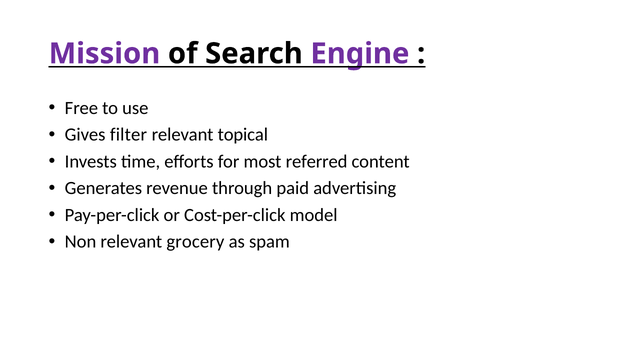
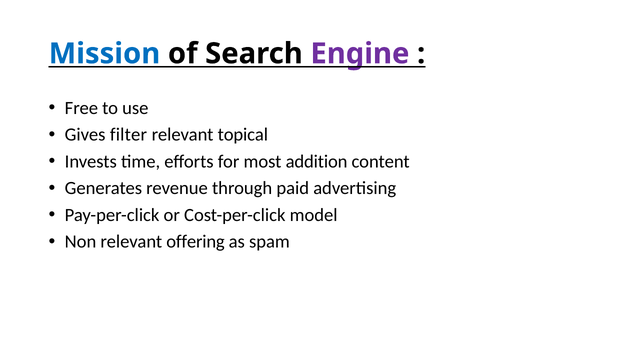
Mission colour: purple -> blue
referred: referred -> addition
grocery: grocery -> offering
